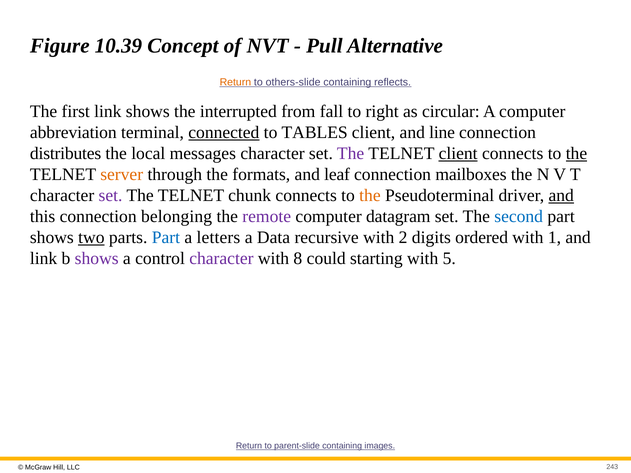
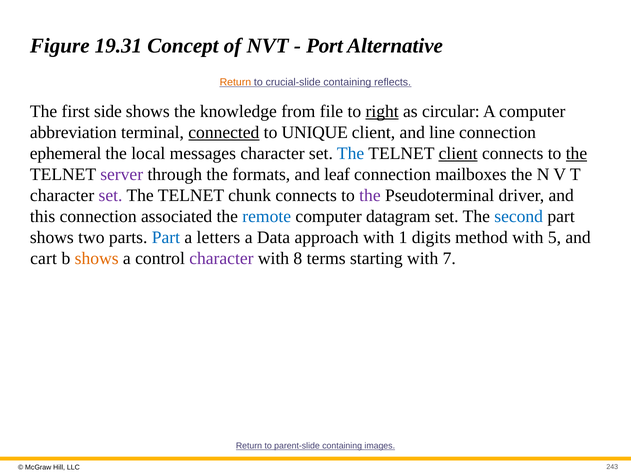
10.39: 10.39 -> 19.31
Pull: Pull -> Port
others-slide: others-slide -> crucial-slide
first link: link -> side
interrupted: interrupted -> knowledge
fall: fall -> file
right underline: none -> present
TABLES: TABLES -> UNIQUE
distributes: distributes -> ephemeral
The at (351, 153) colour: purple -> blue
server colour: orange -> purple
the at (370, 195) colour: orange -> purple
and at (561, 195) underline: present -> none
belonging: belonging -> associated
remote colour: purple -> blue
two underline: present -> none
recursive: recursive -> approach
2: 2 -> 1
ordered: ordered -> method
1: 1 -> 5
link at (44, 259): link -> cart
shows at (97, 259) colour: purple -> orange
could: could -> terms
5: 5 -> 7
